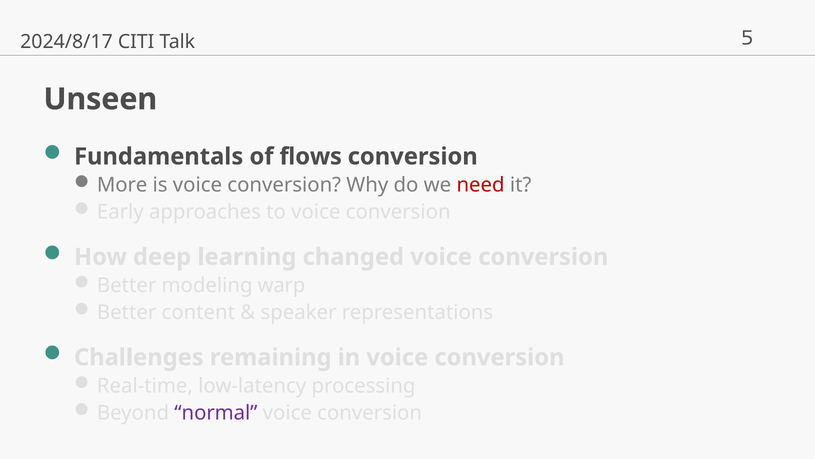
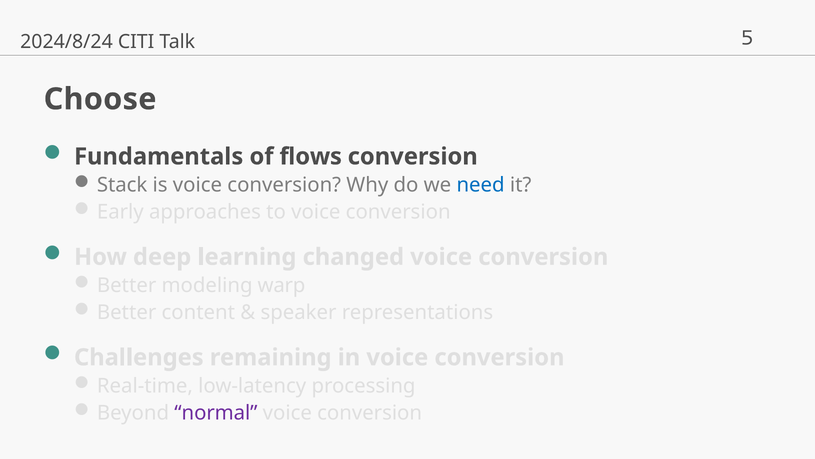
2024/8/17: 2024/8/17 -> 2024/8/24
Unseen: Unseen -> Choose
More: More -> Stack
need colour: red -> blue
